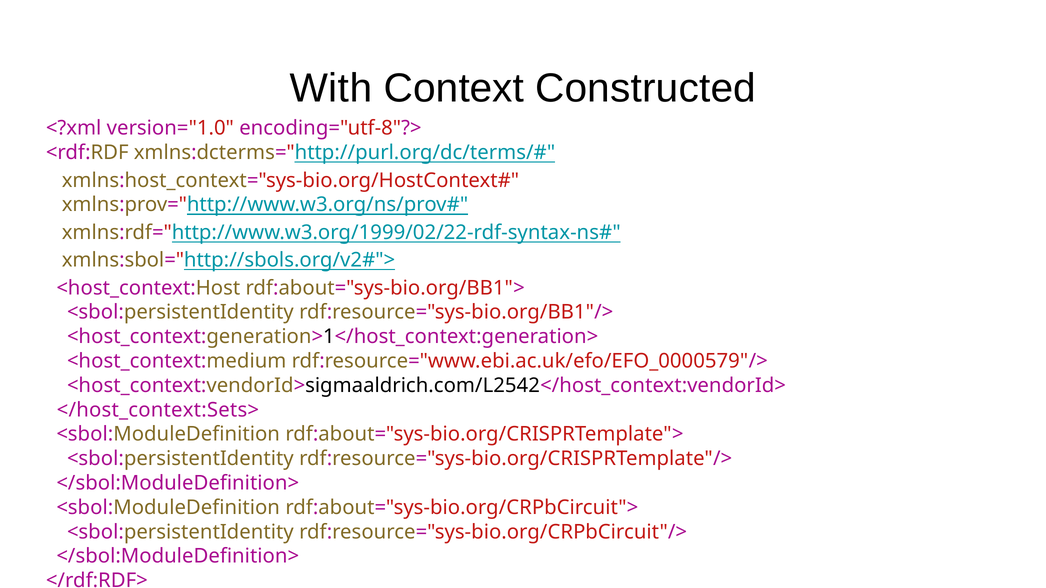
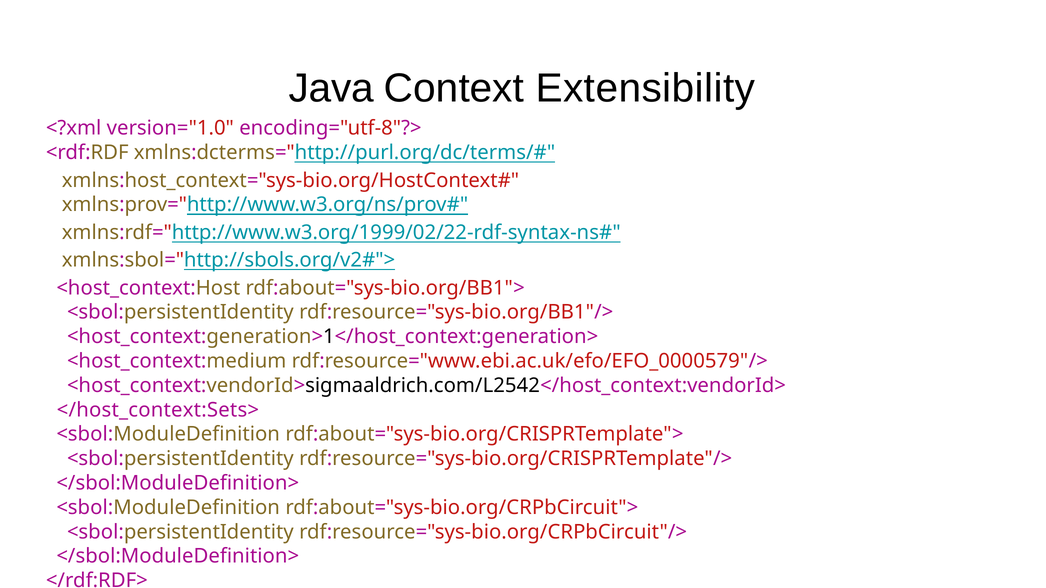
With: With -> Java
Constructed: Constructed -> Extensibility
